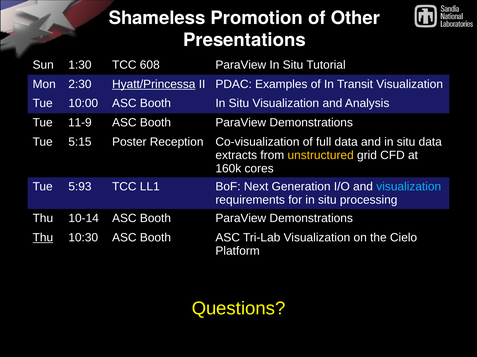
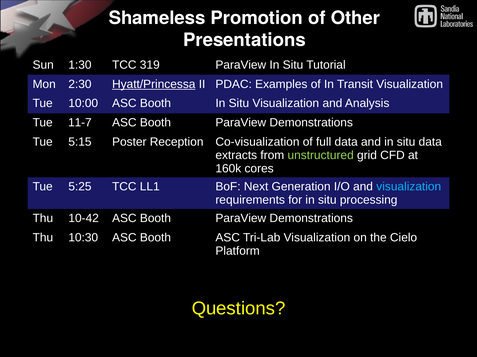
608: 608 -> 319
11-9: 11-9 -> 11-7
unstructured colour: yellow -> light green
5:93: 5:93 -> 5:25
10-14: 10-14 -> 10-42
Thu at (43, 238) underline: present -> none
